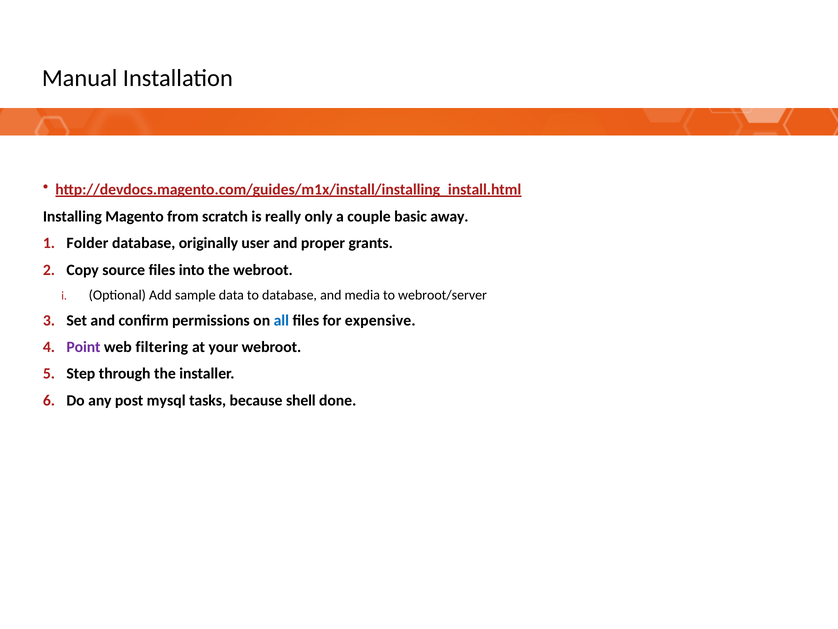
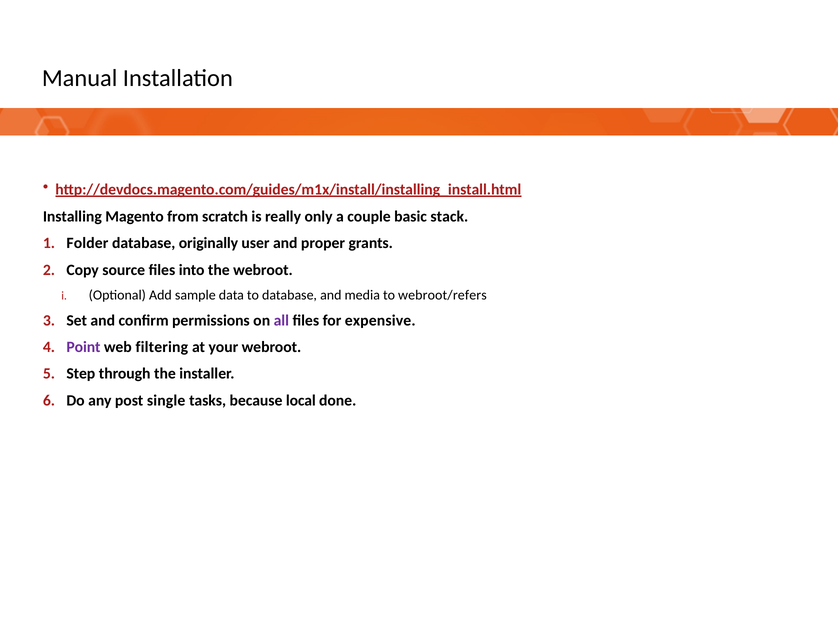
away: away -> stack
webroot/server: webroot/server -> webroot/refers
all colour: blue -> purple
mysql: mysql -> single
shell: shell -> local
